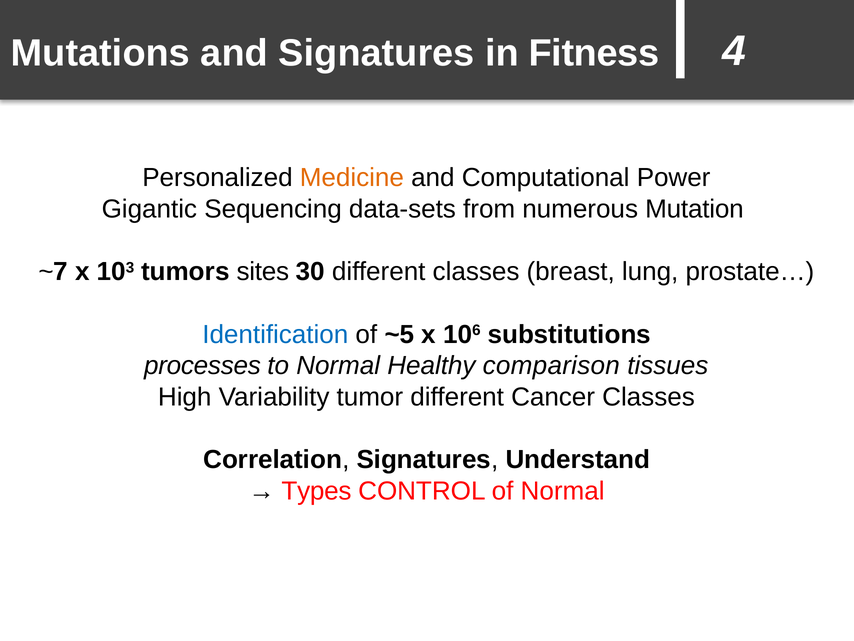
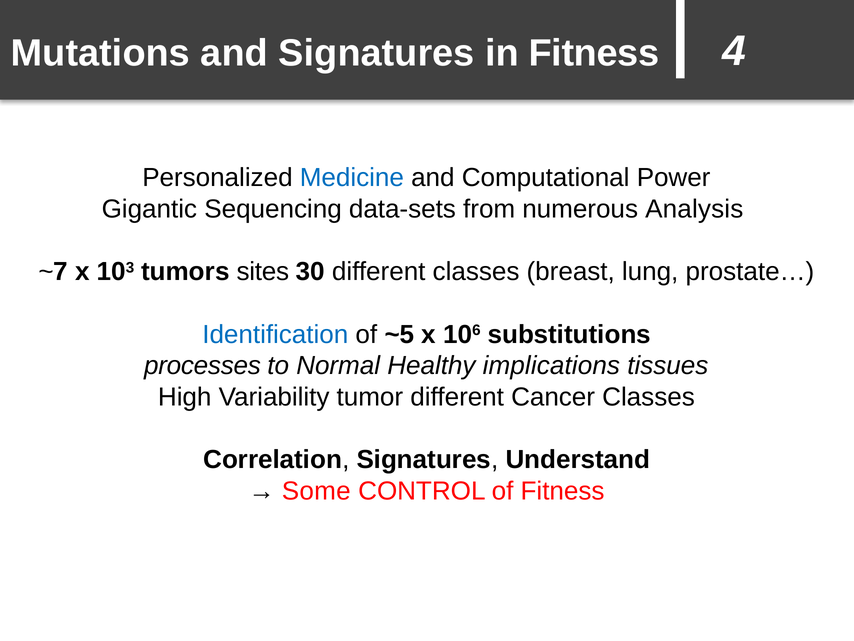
Medicine colour: orange -> blue
Mutation: Mutation -> Analysis
comparison: comparison -> implications
Types: Types -> Some
of Normal: Normal -> Fitness
